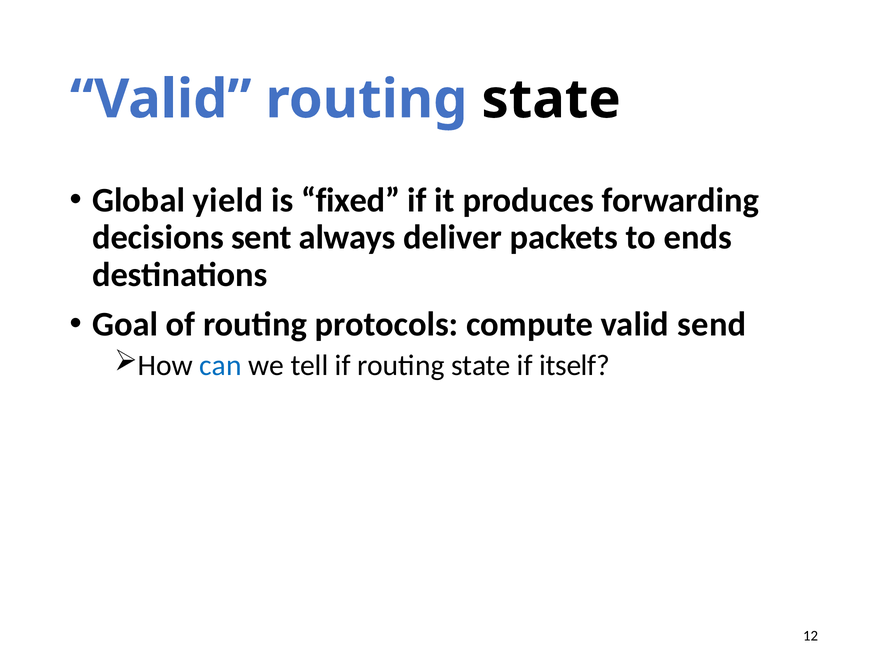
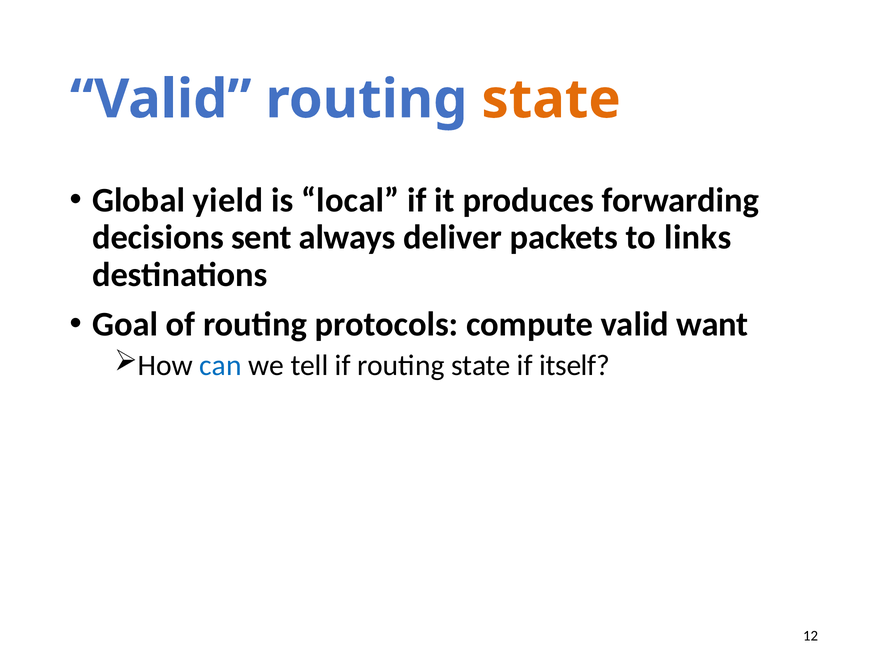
state at (551, 99) colour: black -> orange
fixed: fixed -> local
ends: ends -> links
send: send -> want
